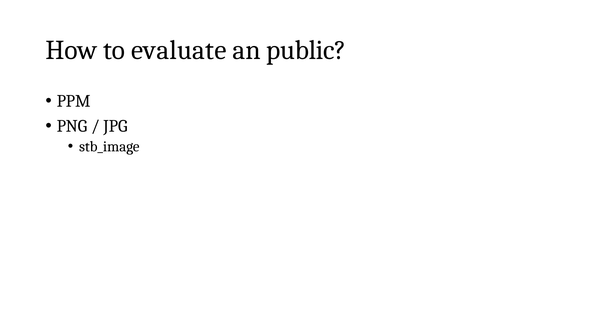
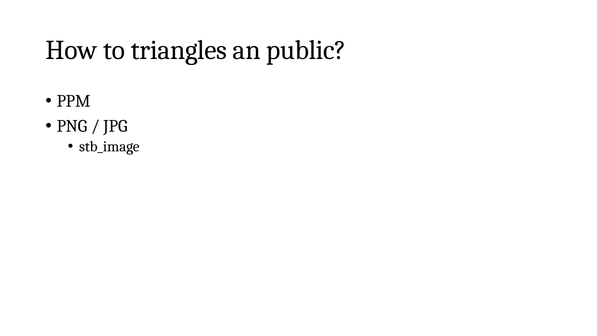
evaluate: evaluate -> triangles
